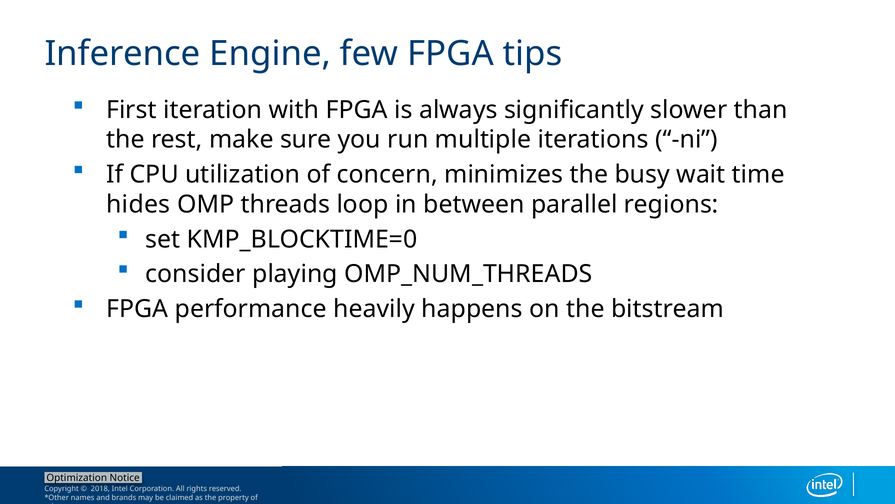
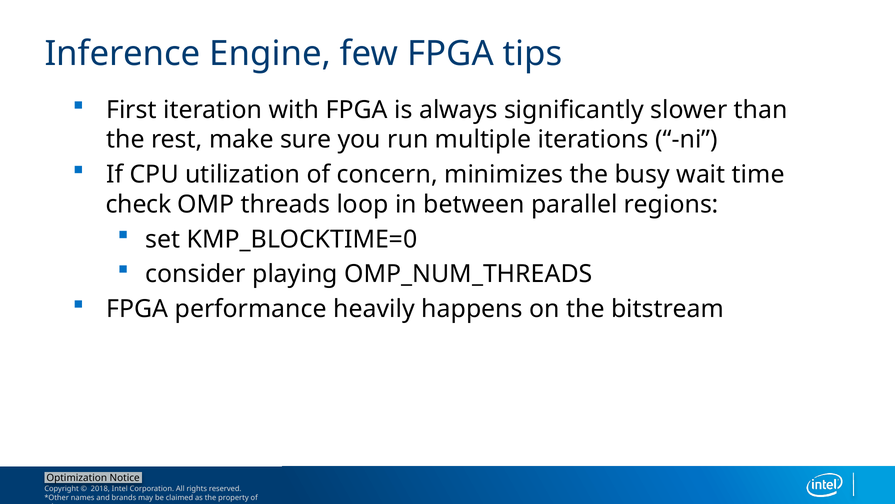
hides: hides -> check
